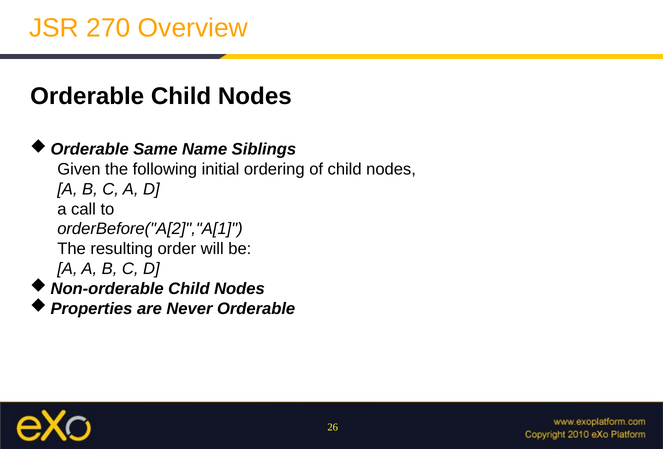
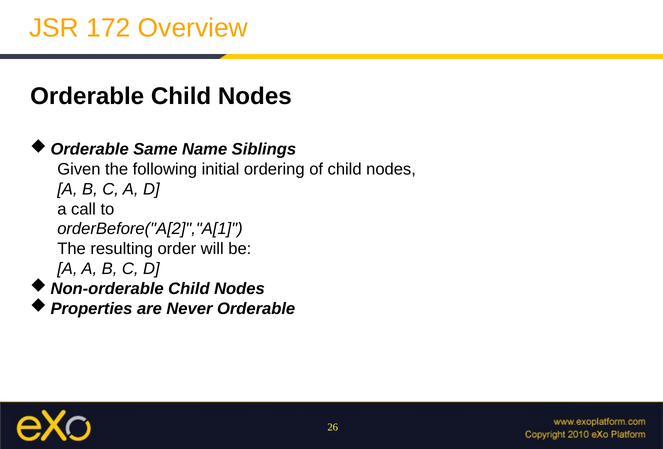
270: 270 -> 172
